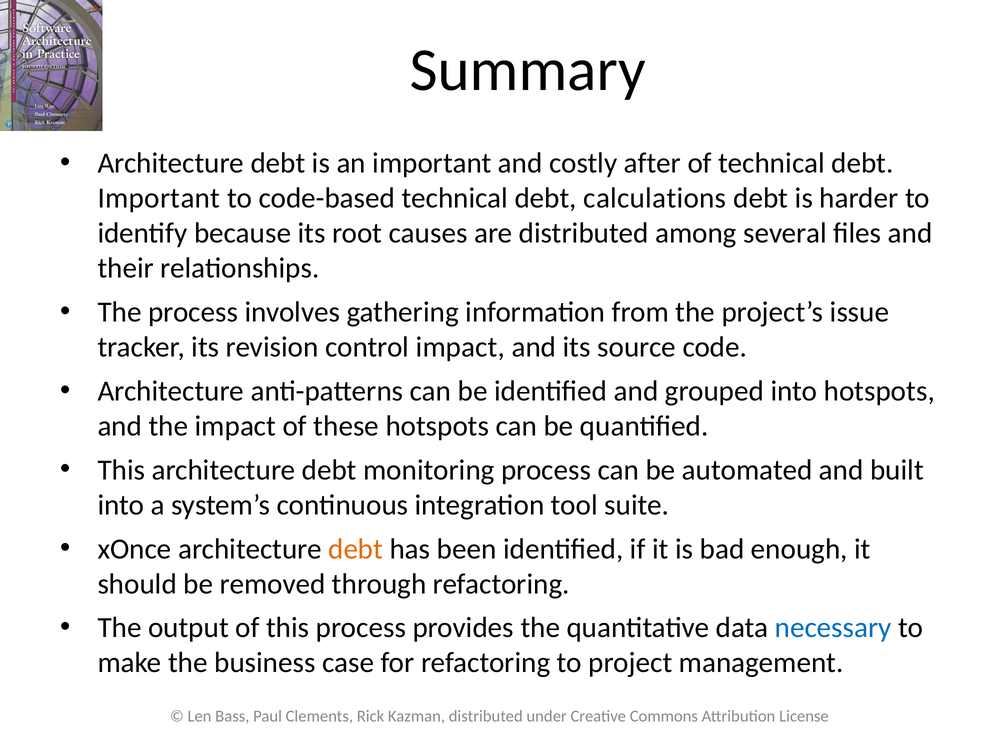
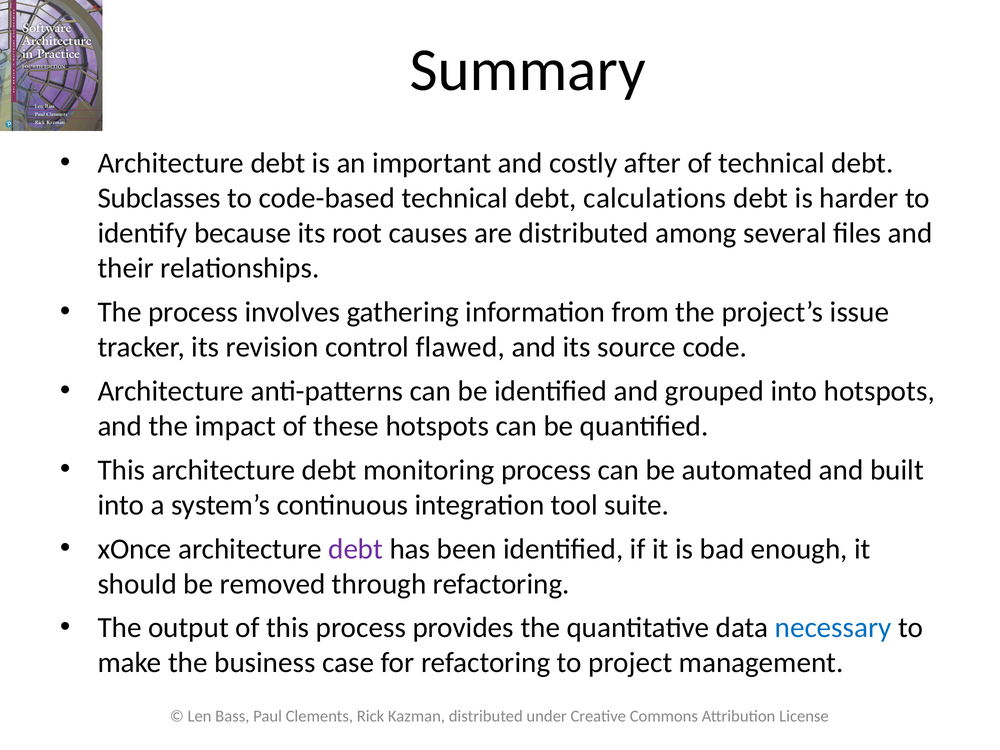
Important at (159, 198): Important -> Subclasses
control impact: impact -> flawed
debt at (356, 549) colour: orange -> purple
